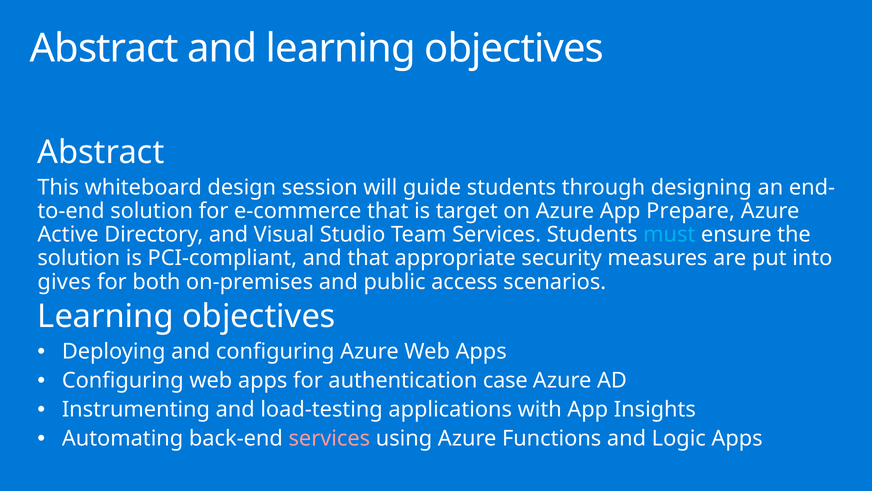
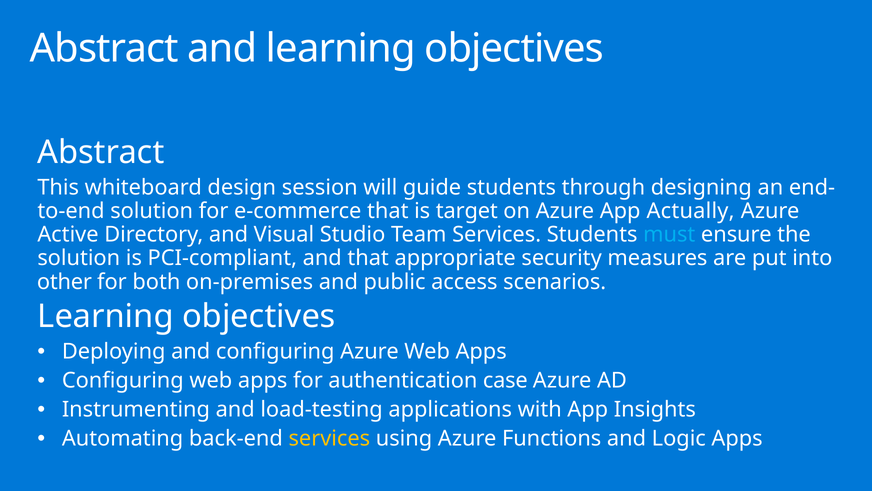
Prepare: Prepare -> Actually
gives: gives -> other
services at (329, 438) colour: pink -> yellow
